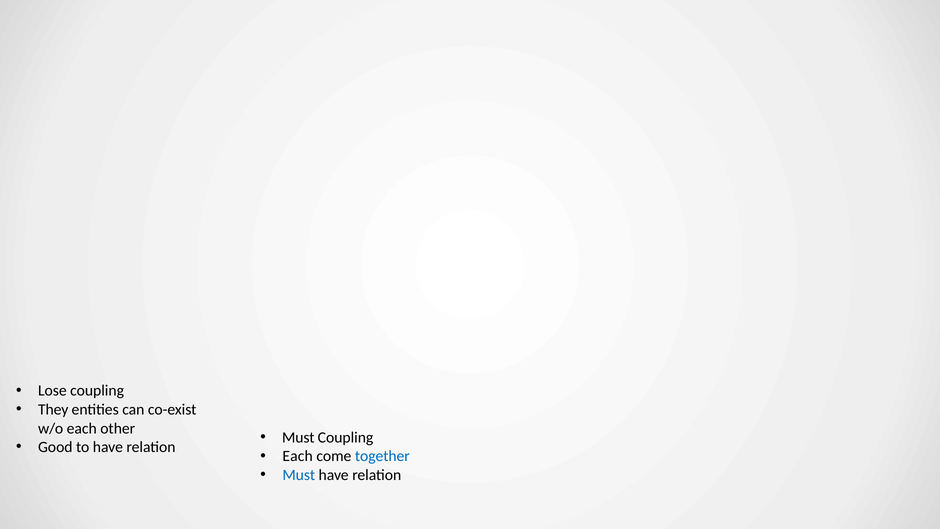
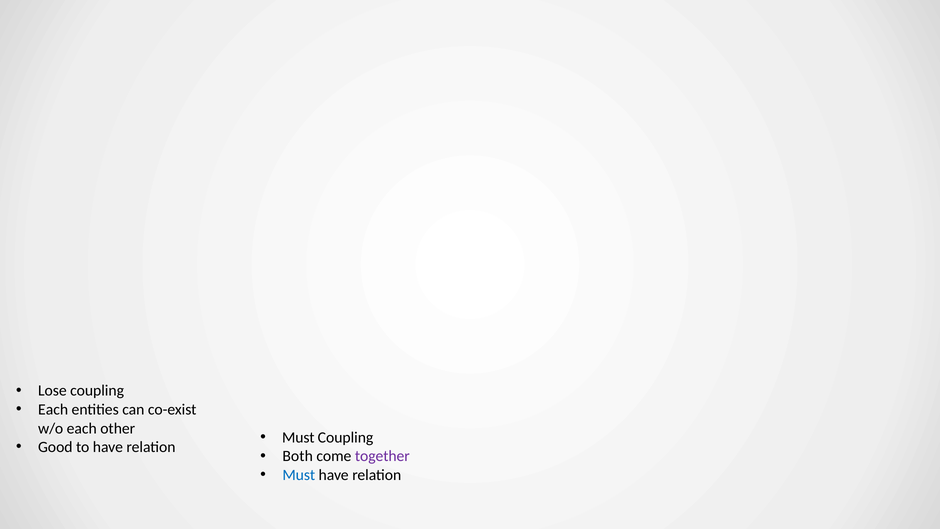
They at (53, 410): They -> Each
Each at (298, 456): Each -> Both
together colour: blue -> purple
